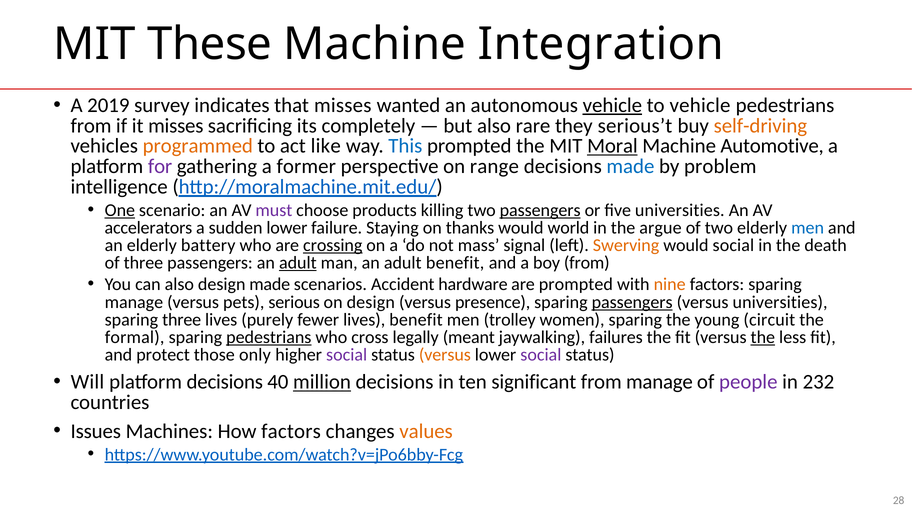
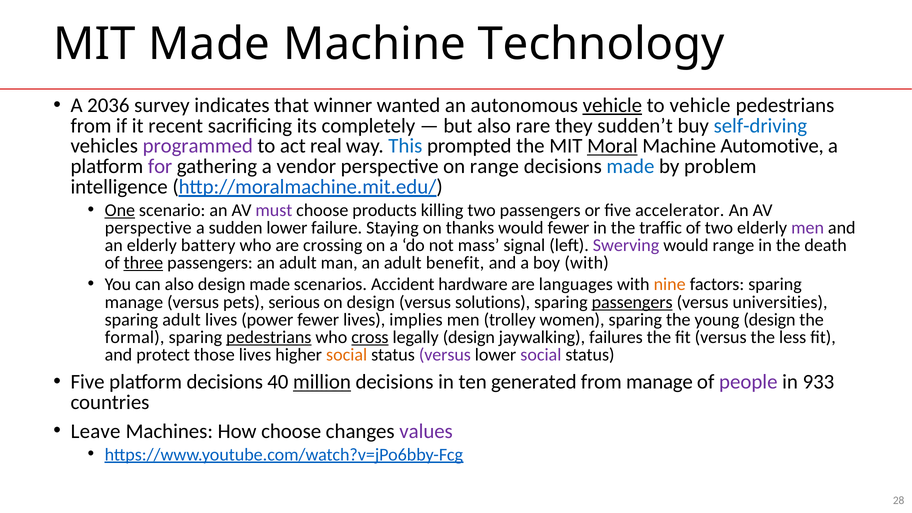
MIT These: These -> Made
Integration: Integration -> Technology
2019: 2019 -> 2036
that misses: misses -> winner
it misses: misses -> recent
serious’t: serious’t -> sudden’t
self-driving colour: orange -> blue
programmed colour: orange -> purple
like: like -> real
former: former -> vendor
passengers at (540, 210) underline: present -> none
five universities: universities -> accelerator
accelerators at (148, 228): accelerators -> perspective
would world: world -> fewer
argue: argue -> traffic
men at (808, 228) colour: blue -> purple
crossing underline: present -> none
Swerving colour: orange -> purple
would social: social -> range
three at (143, 263) underline: none -> present
adult at (298, 263) underline: present -> none
boy from: from -> with
are prompted: prompted -> languages
presence: presence -> solutions
sparing three: three -> adult
purely: purely -> power
lives benefit: benefit -> implies
young circuit: circuit -> design
cross underline: none -> present
legally meant: meant -> design
the at (763, 337) underline: present -> none
those only: only -> lives
social at (347, 355) colour: purple -> orange
versus at (445, 355) colour: orange -> purple
Will at (87, 382): Will -> Five
significant: significant -> generated
232: 232 -> 933
Issues: Issues -> Leave
How factors: factors -> choose
values colour: orange -> purple
